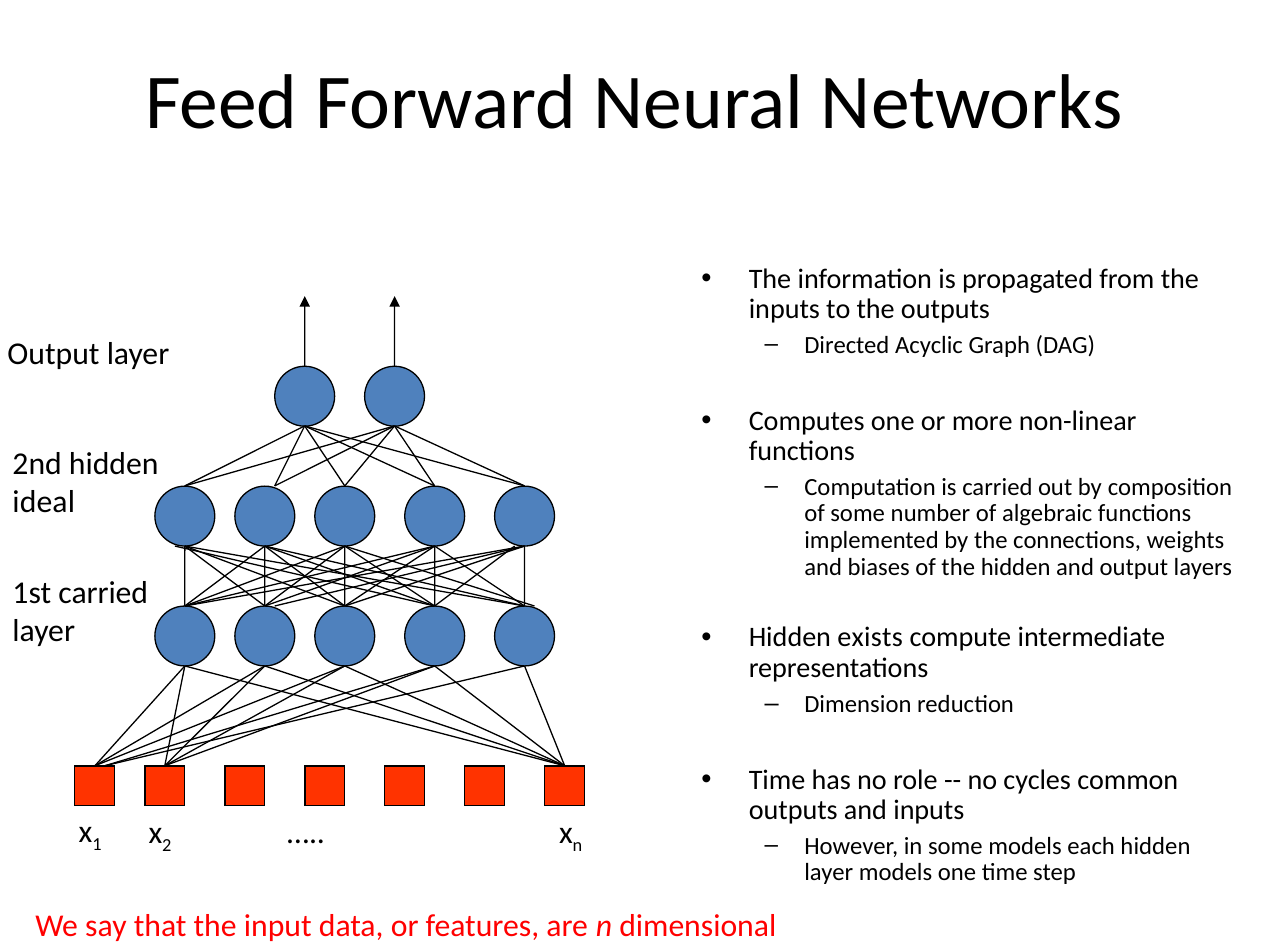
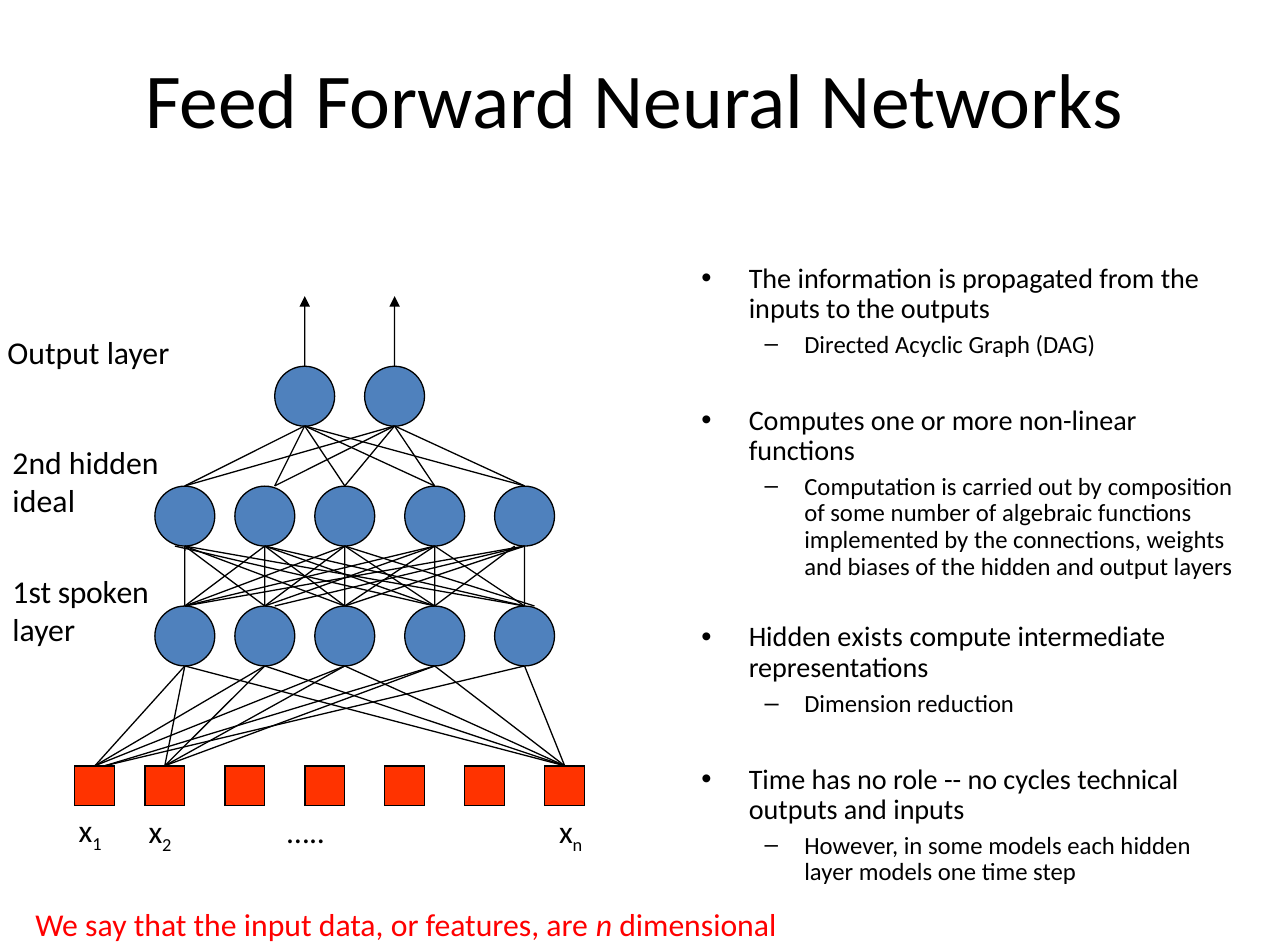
1st carried: carried -> spoken
common: common -> technical
